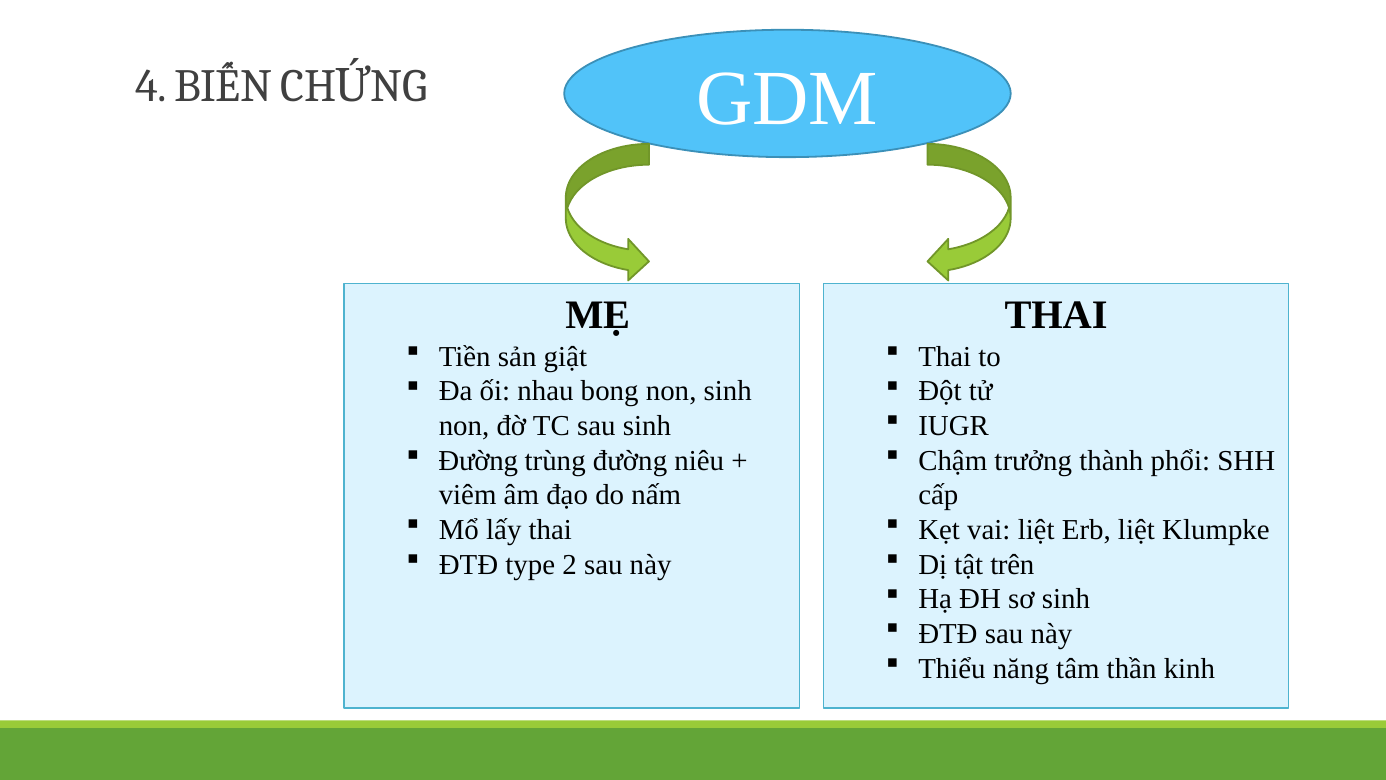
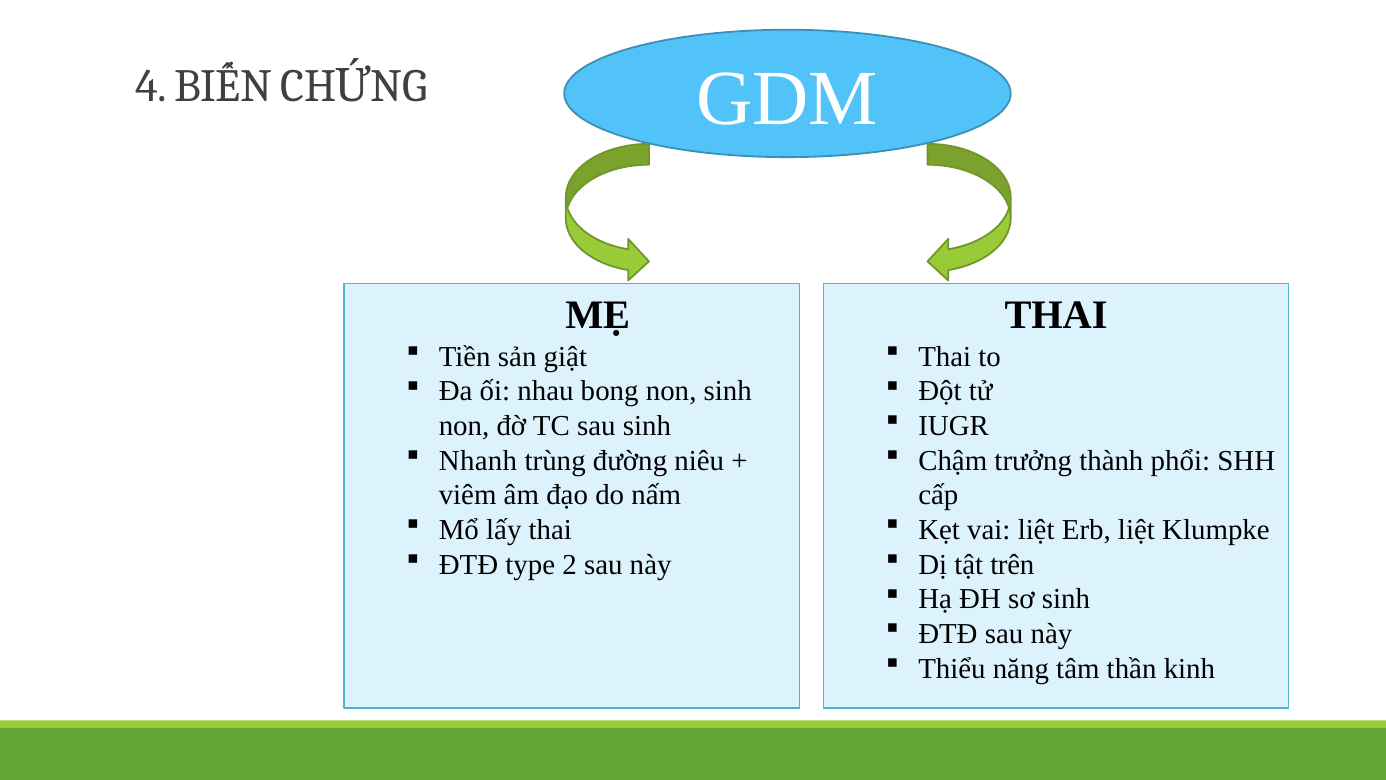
Đường at (478, 460): Đường -> Nhanh
